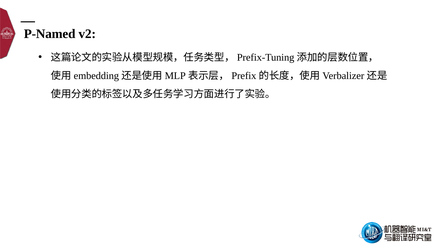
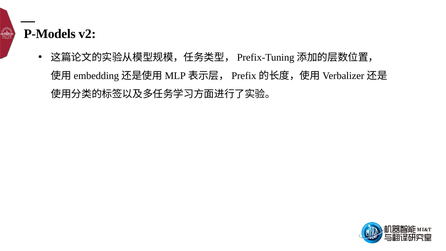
P-Named: P-Named -> P-Models
